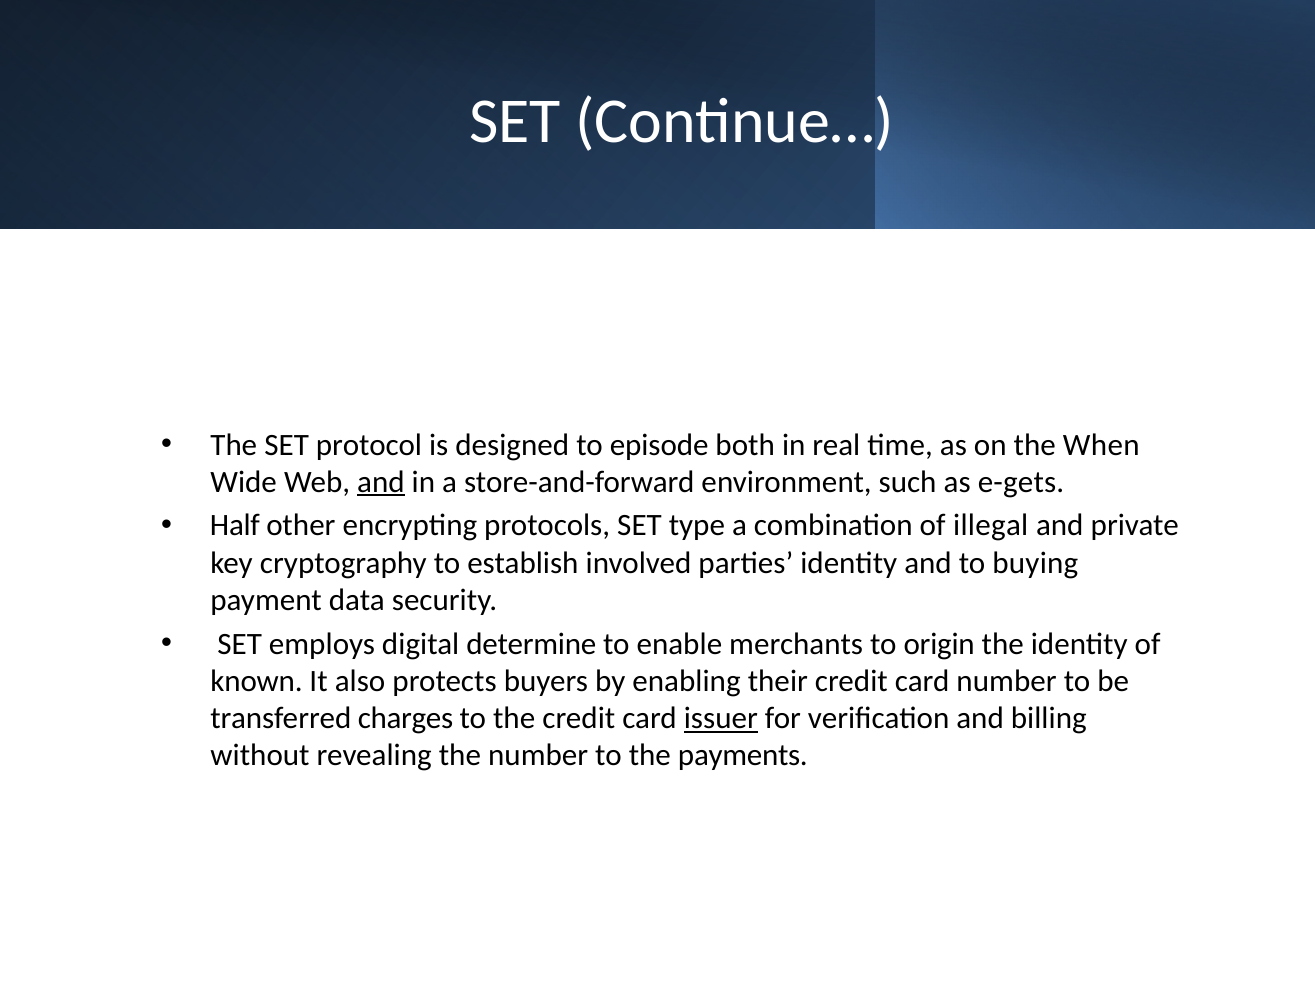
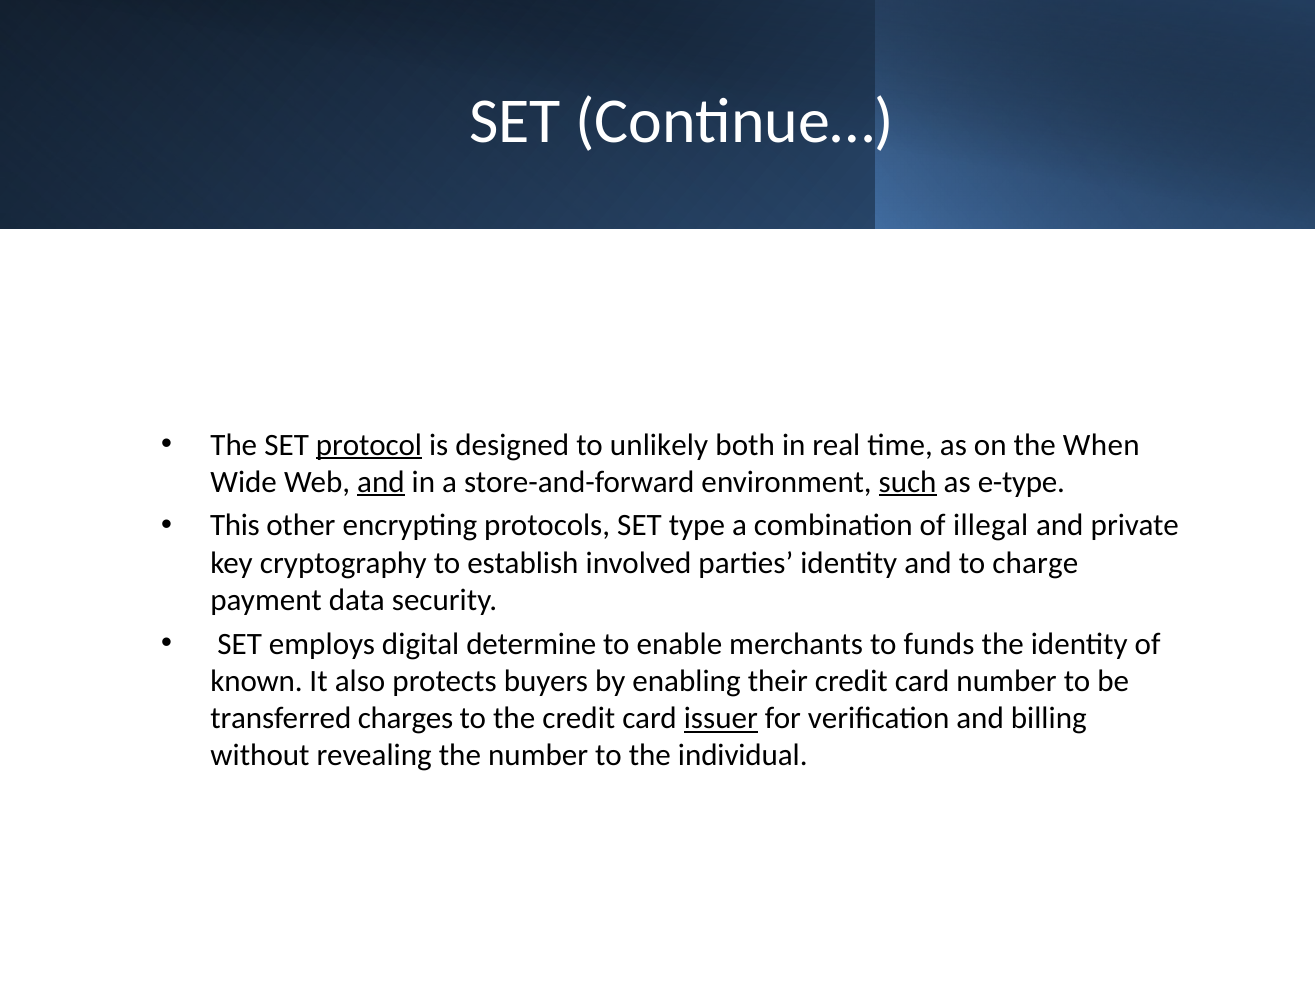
protocol underline: none -> present
episode: episode -> unlikely
such underline: none -> present
e-gets: e-gets -> e-type
Half: Half -> This
buying: buying -> charge
origin: origin -> funds
payments: payments -> individual
